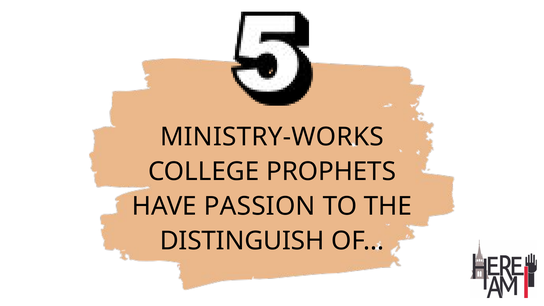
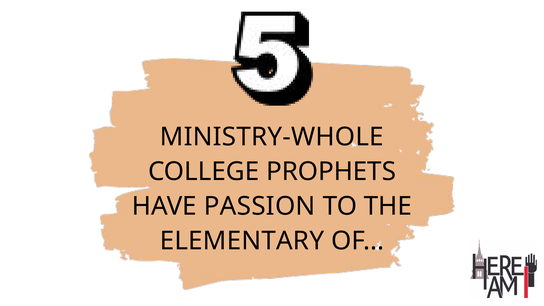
MINISTRY-WORKS: MINISTRY-WORKS -> MINISTRY-WHOLE
DISTINGUISH: DISTINGUISH -> ELEMENTARY
